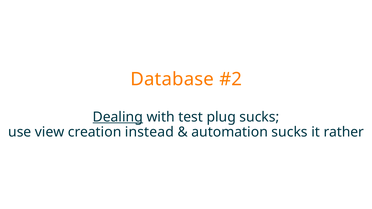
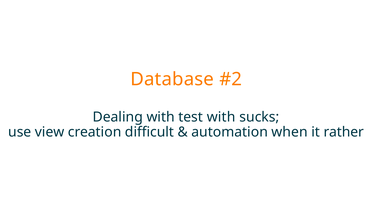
Dealing underline: present -> none
test plug: plug -> with
instead: instead -> difficult
automation sucks: sucks -> when
